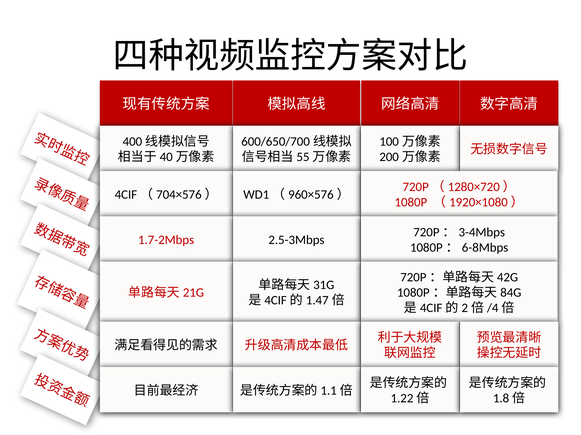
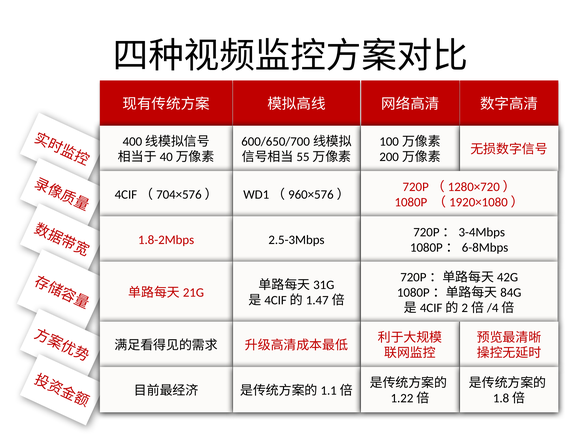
1.7-2Mbps: 1.7-2Mbps -> 1.8-2Mbps
